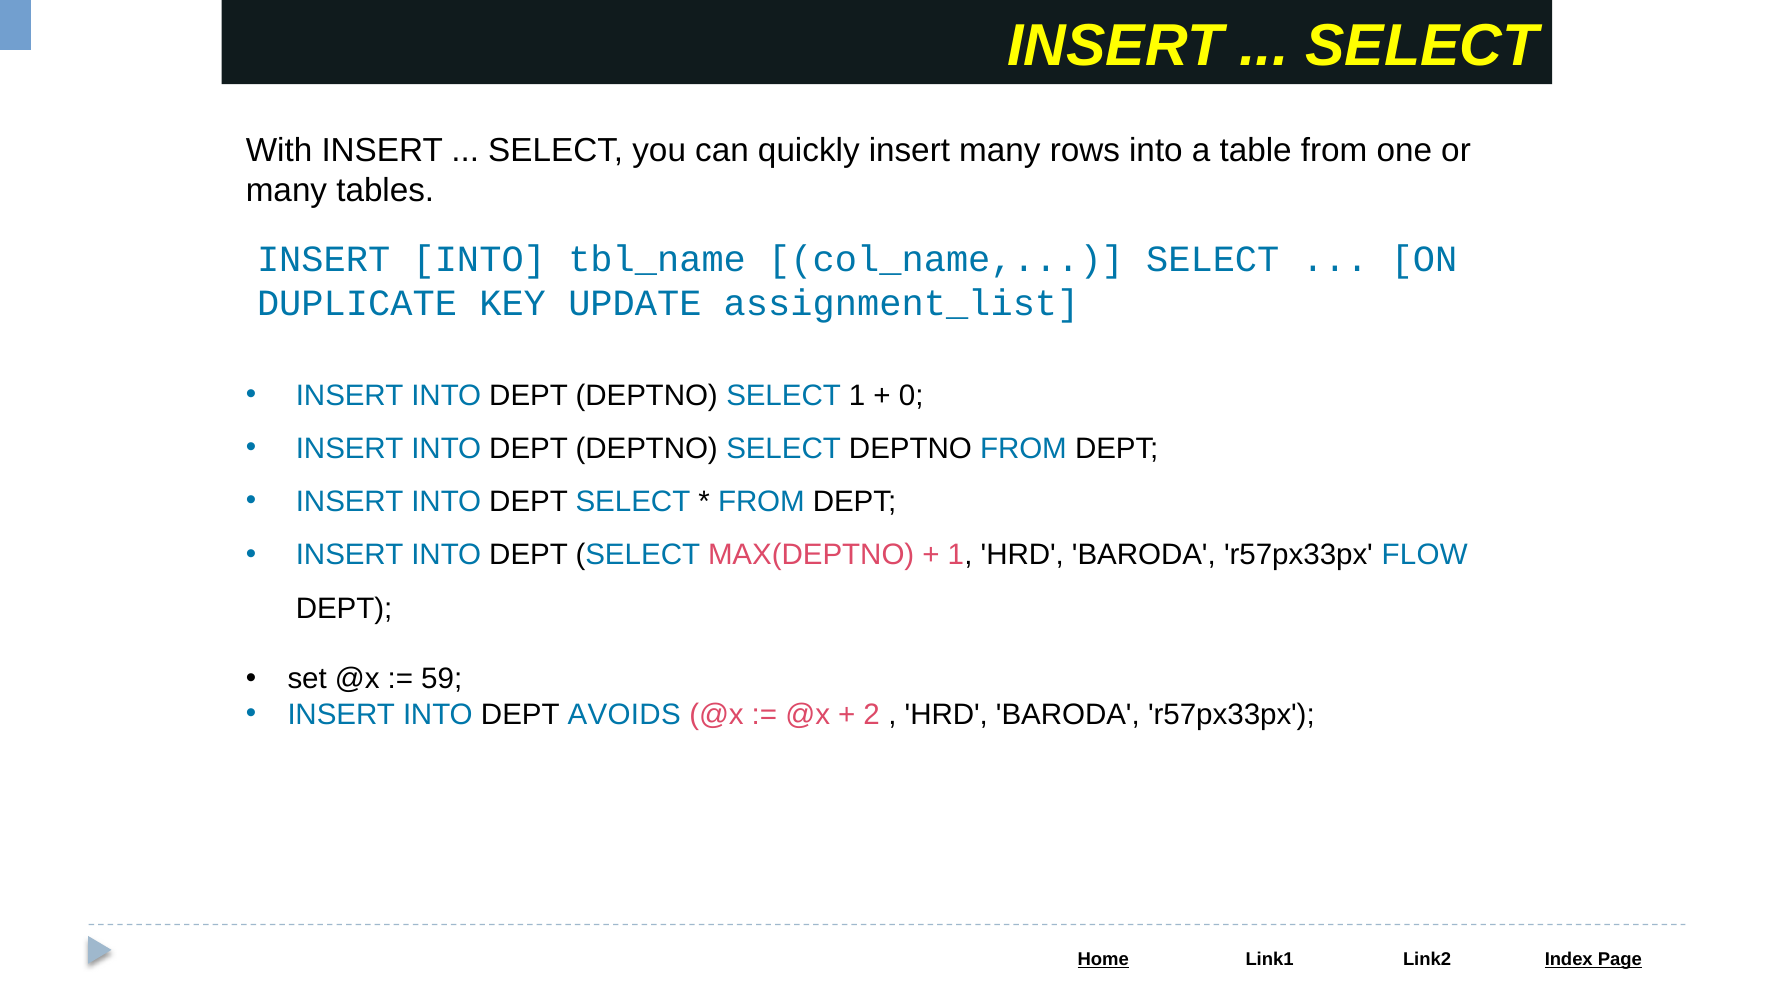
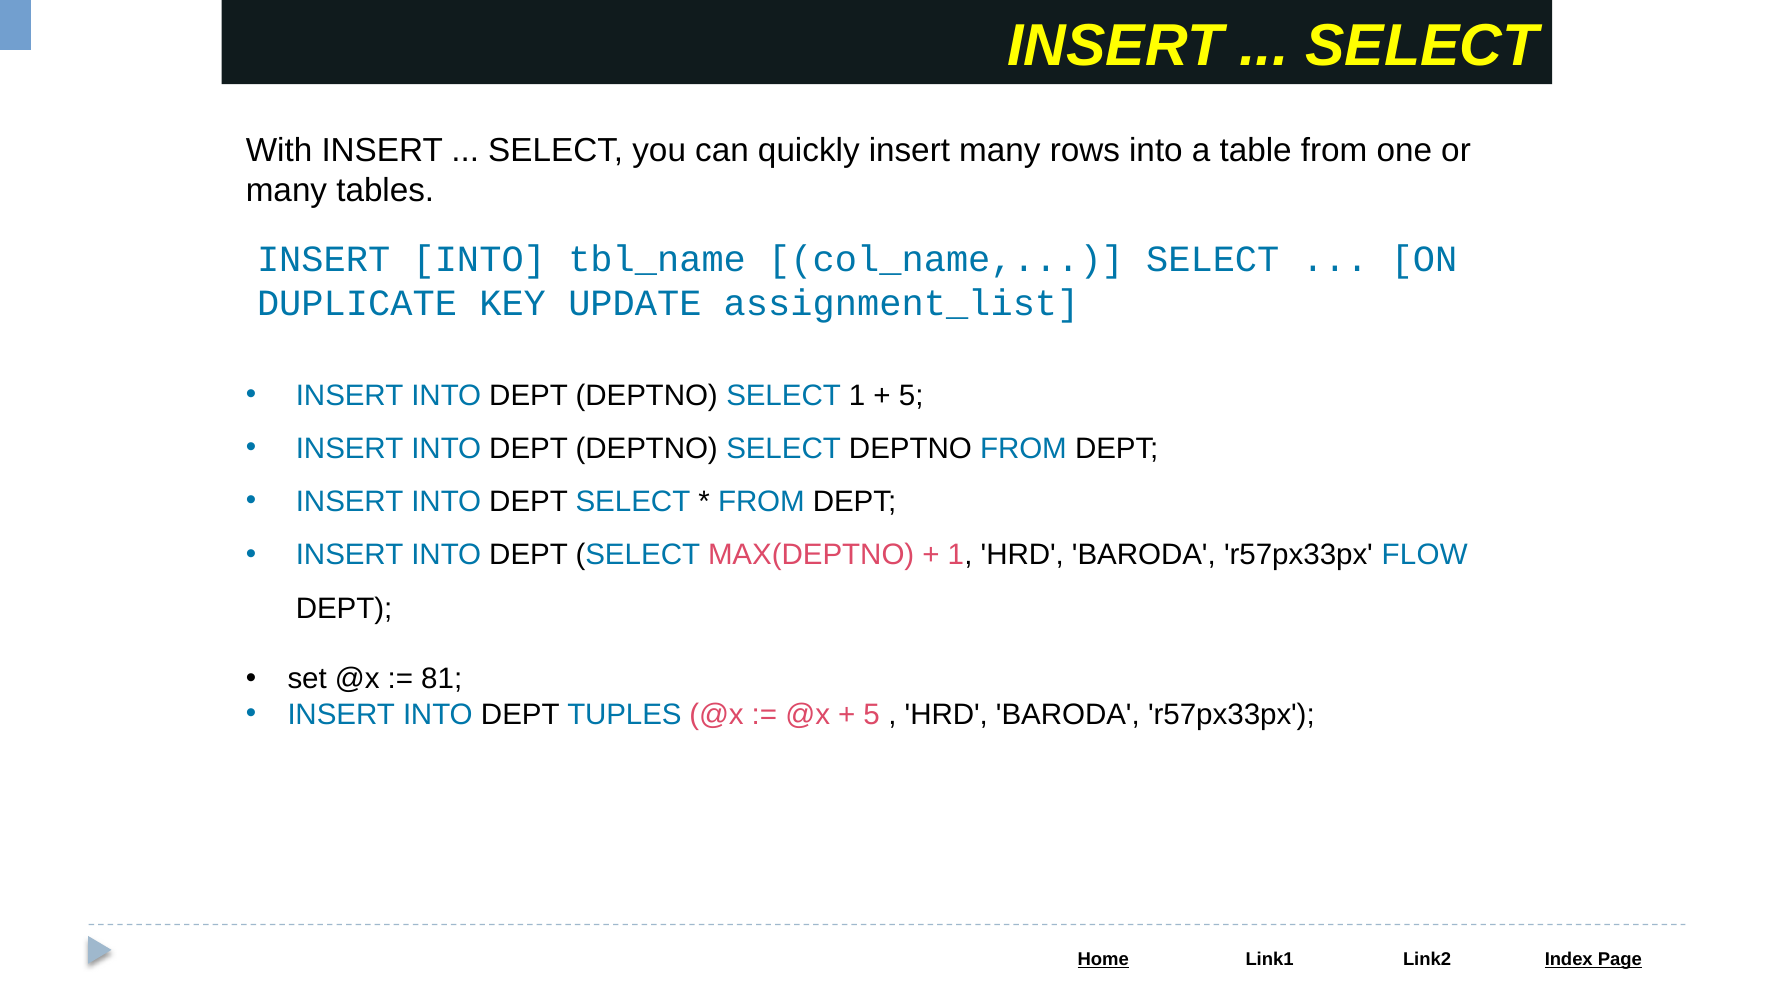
0 at (911, 396): 0 -> 5
59: 59 -> 81
AVOIDS: AVOIDS -> TUPLES
2 at (872, 715): 2 -> 5
